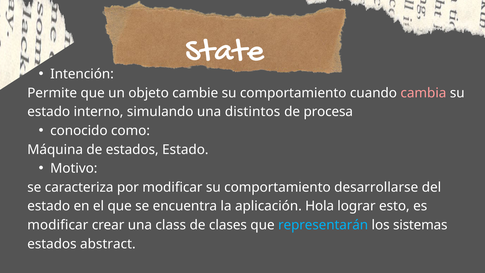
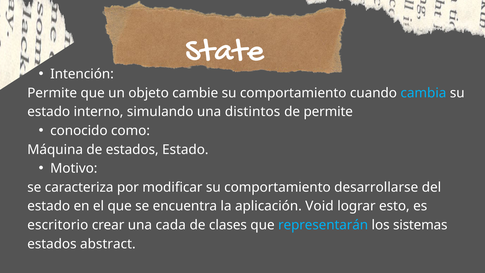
cambia colour: pink -> light blue
de procesa: procesa -> permite
Hola: Hola -> Void
modificar at (58, 225): modificar -> escritorio
class: class -> cada
